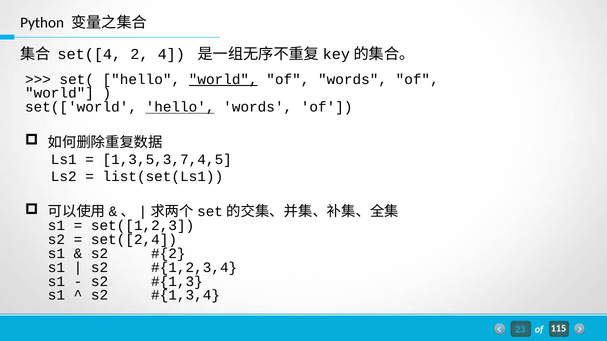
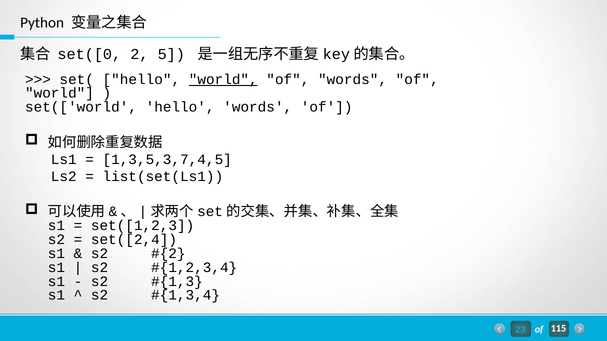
set([4: set([4 -> set([0
4: 4 -> 5
hello at (180, 107) underline: present -> none
